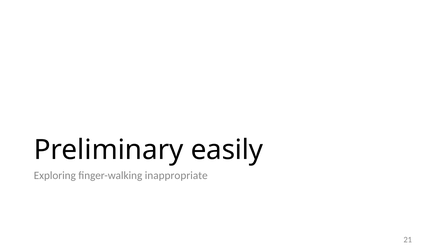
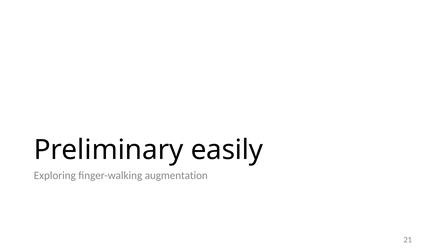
inappropriate: inappropriate -> augmentation
